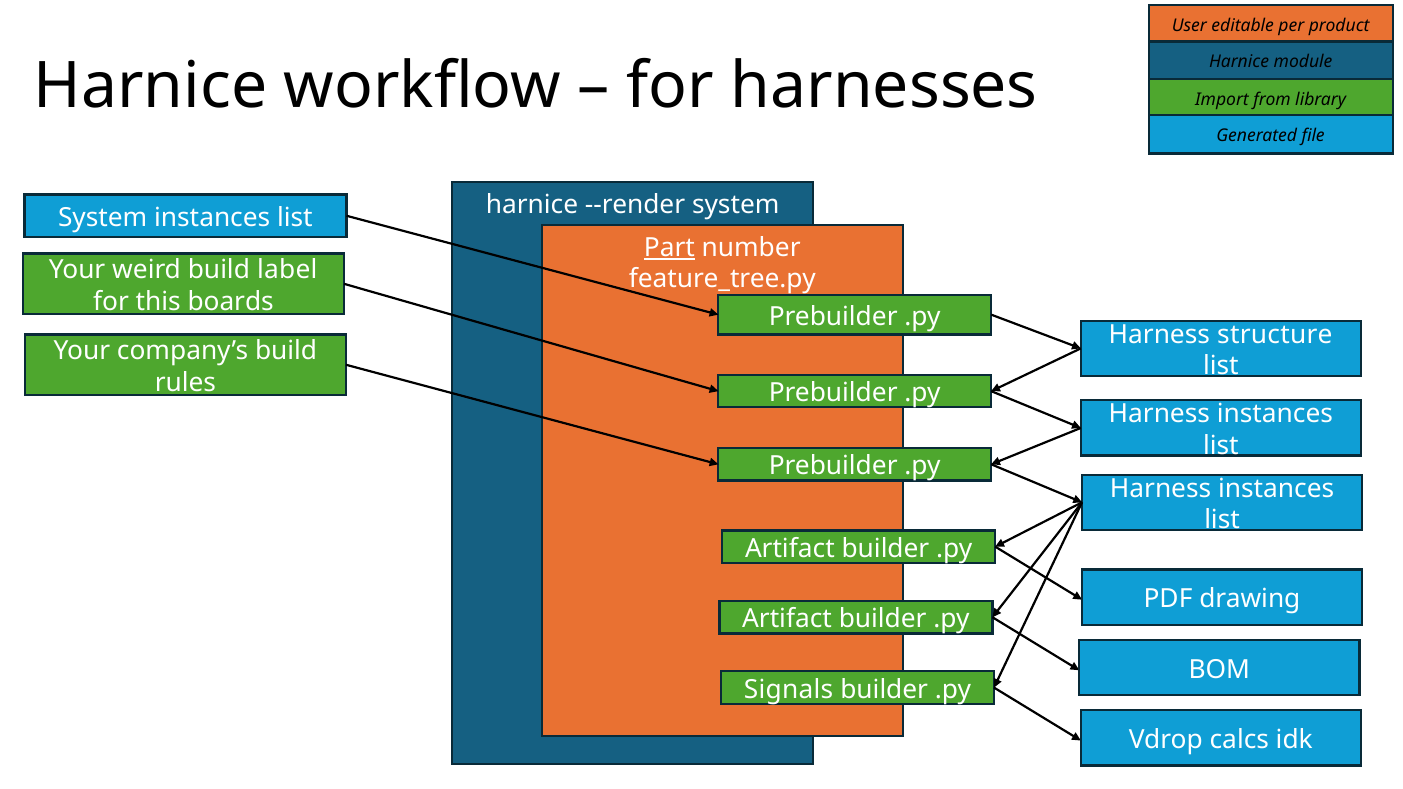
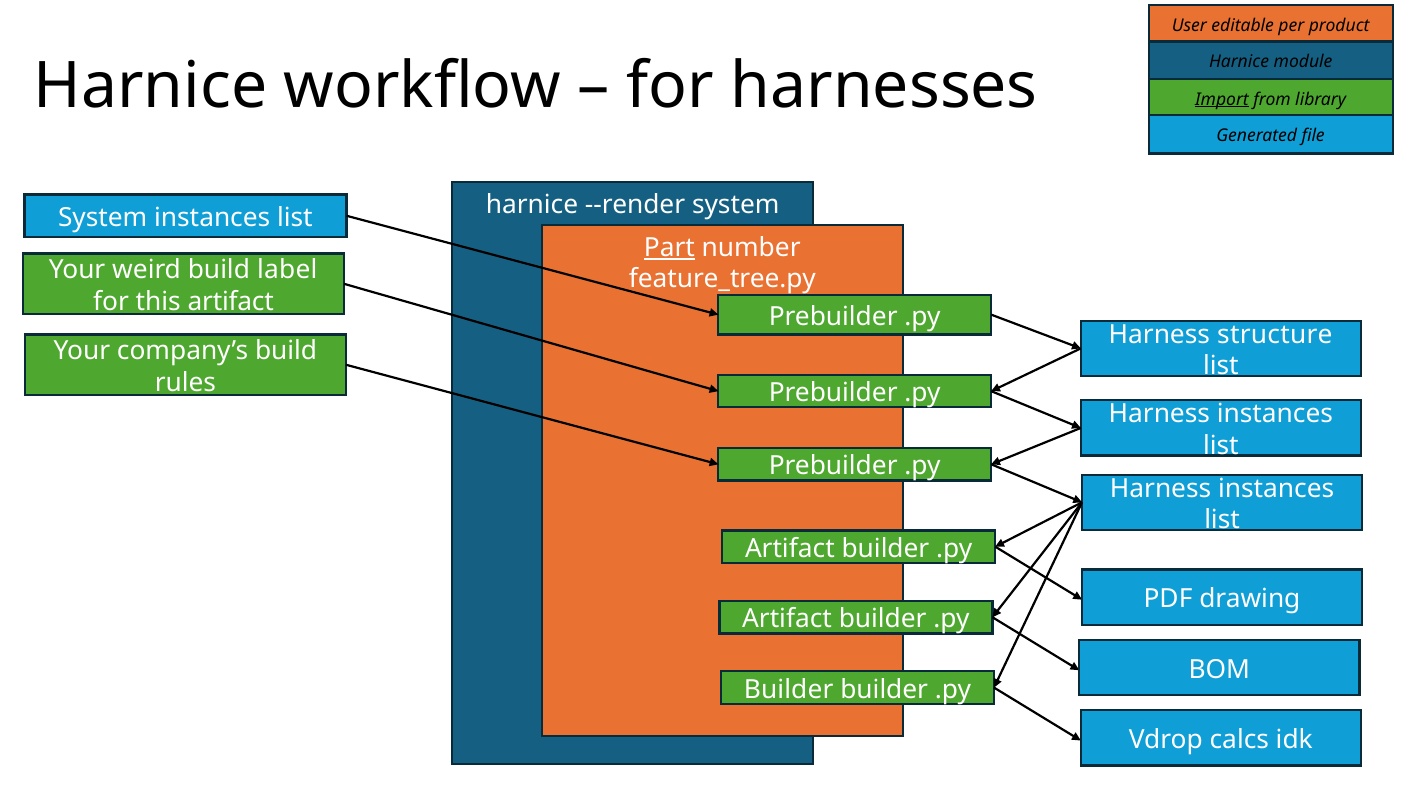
Import underline: none -> present
this boards: boards -> artifact
Signals at (789, 690): Signals -> Builder
